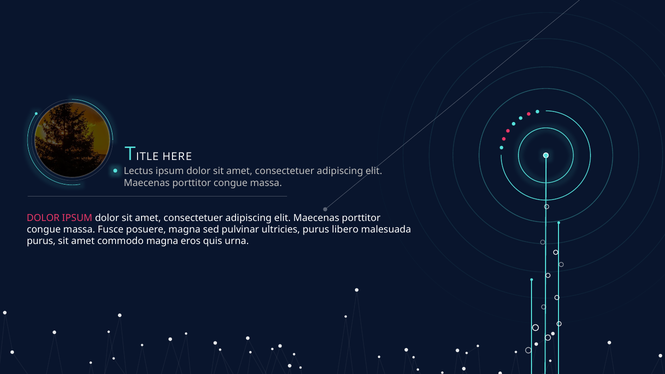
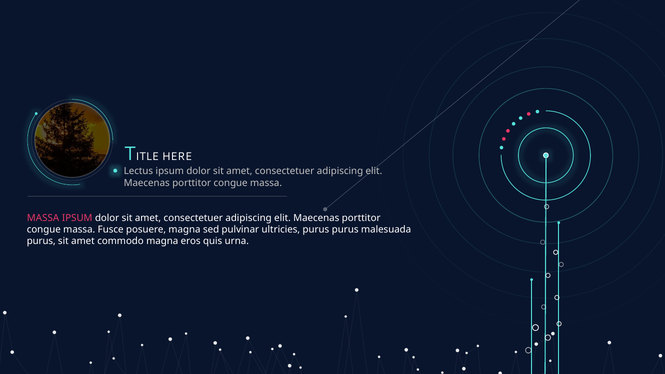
DOLOR at (43, 218): DOLOR -> MASSA
purus libero: libero -> purus
